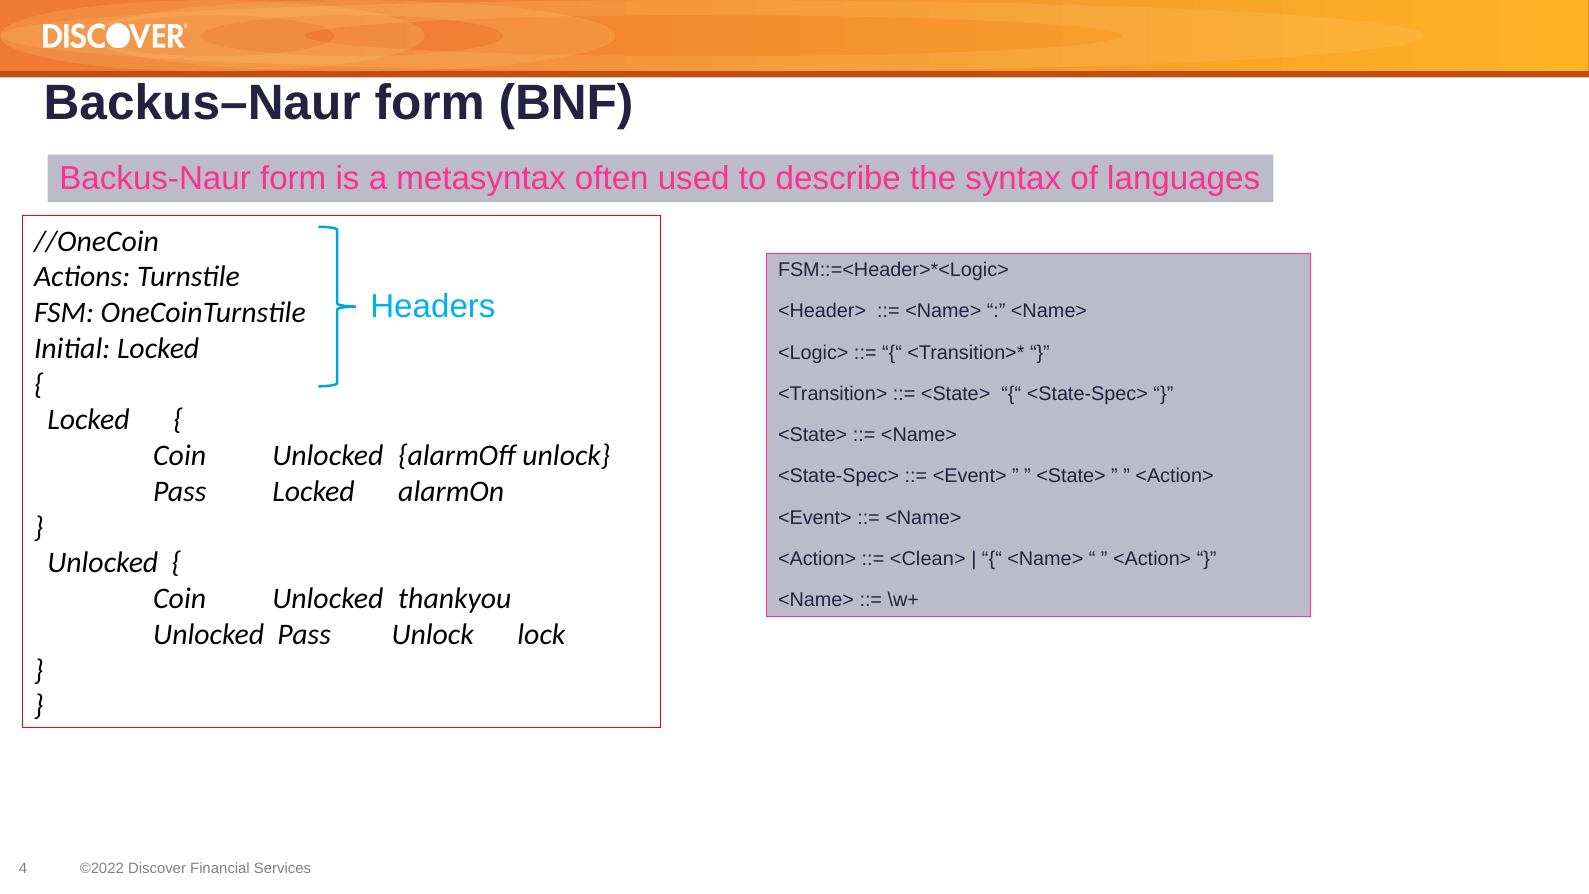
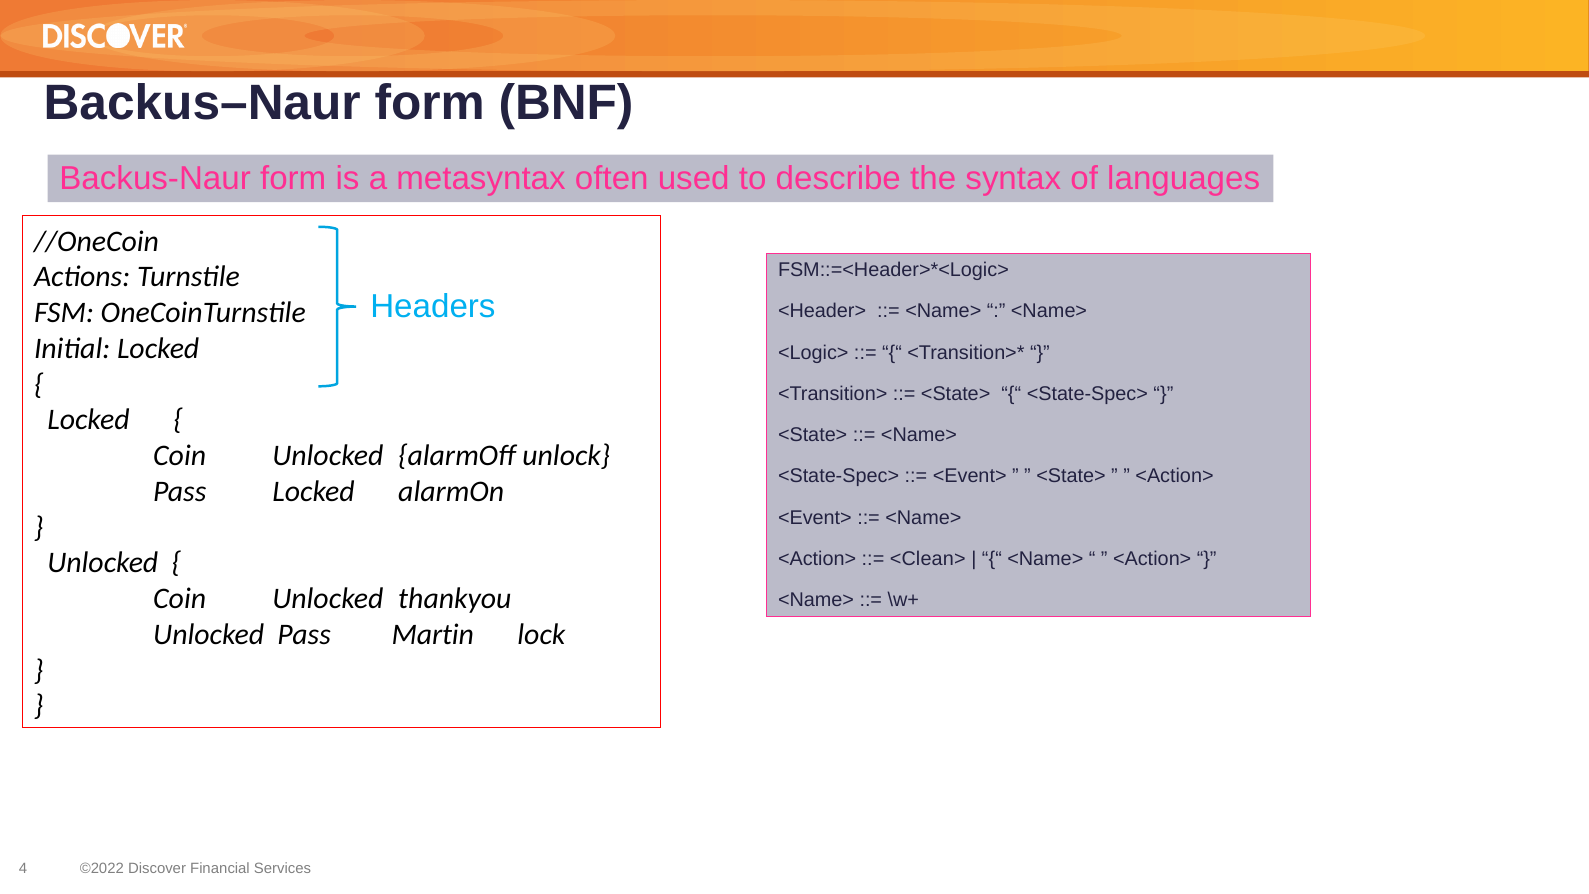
Pass Unlock: Unlock -> Martin
